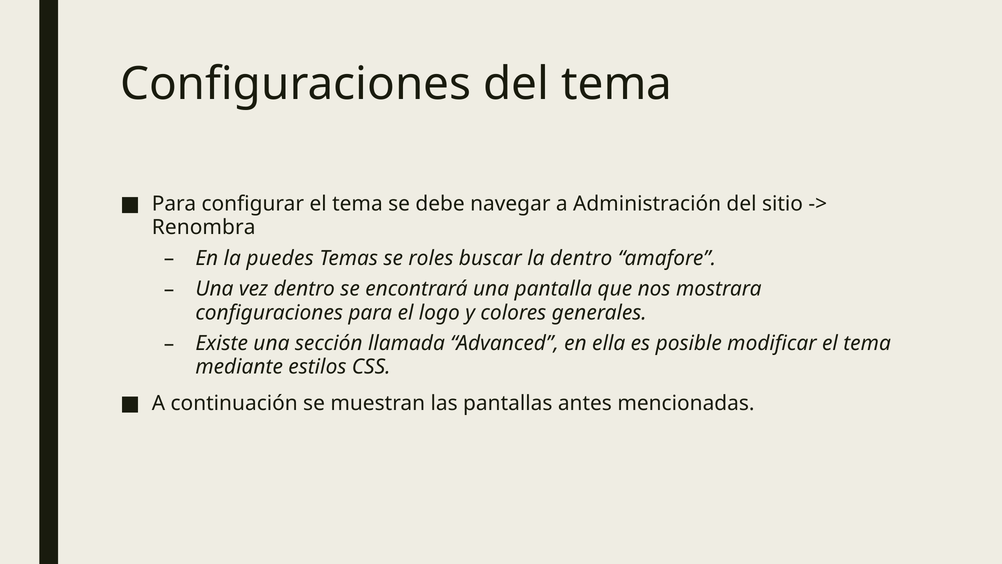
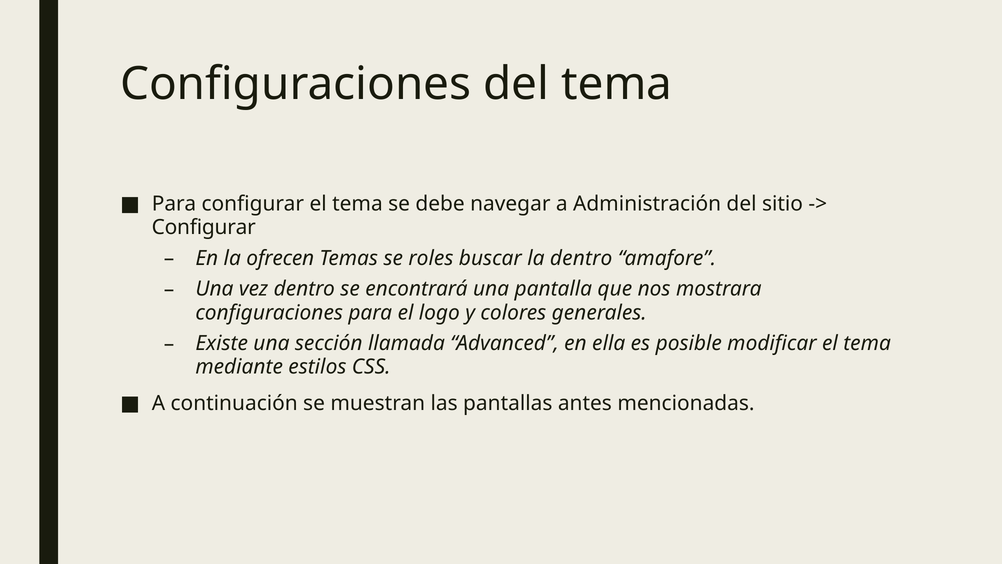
Renombra at (204, 227): Renombra -> Configurar
puedes: puedes -> ofrecen
